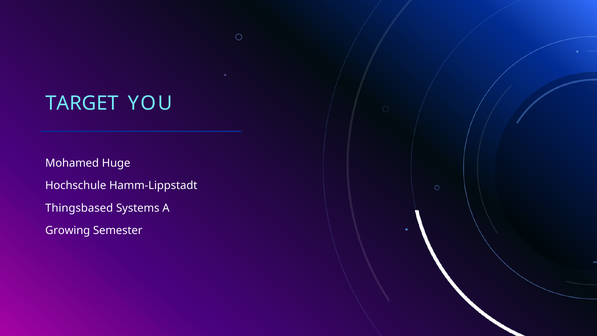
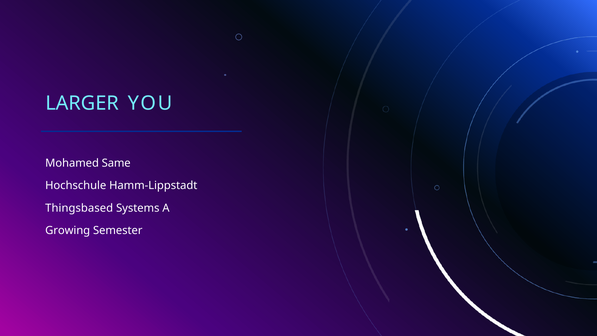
TARGET: TARGET -> LARGER
Huge: Huge -> Same
